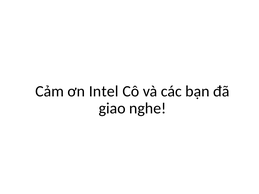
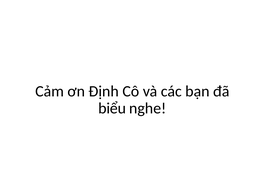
Intel: Intel -> Định
giao: giao -> biểu
